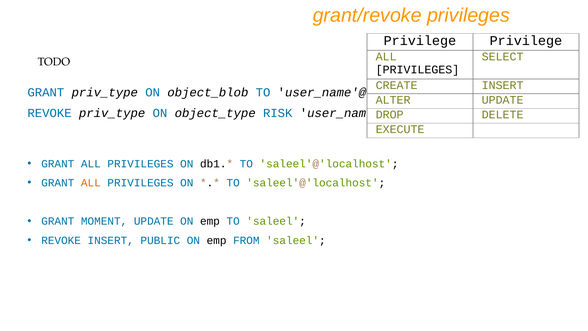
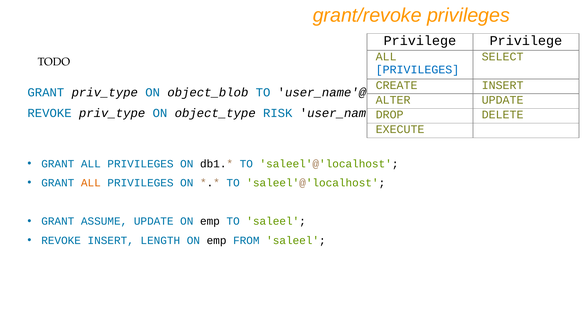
PRIVILEGES at (417, 70) colour: black -> blue
MOMENT: MOMENT -> ASSUME
PUBLIC: PUBLIC -> LENGTH
